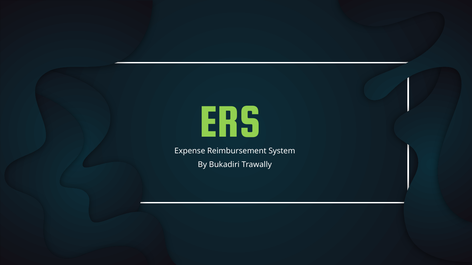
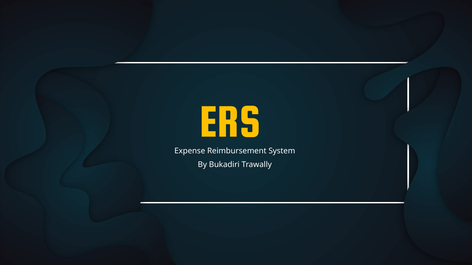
ERS colour: light green -> yellow
